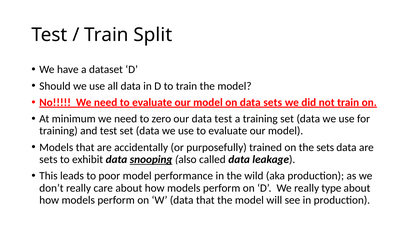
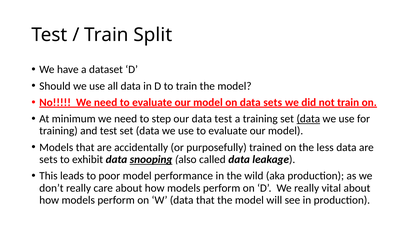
zero: zero -> step
data at (308, 119) underline: none -> present
the sets: sets -> less
type: type -> vital
